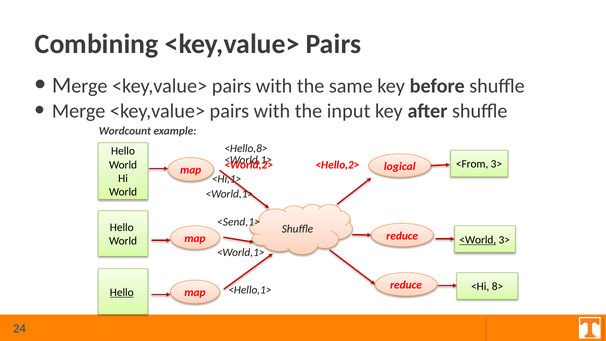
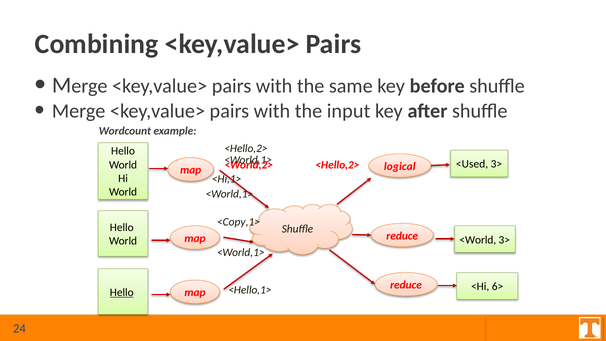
<Hello,8> at (246, 148): <Hello,8> -> <Hello,2>
<From: <From -> <Used
<Send,1>: <Send,1> -> <Copy,1>
<World underline: present -> none
8>: 8> -> 6>
